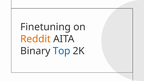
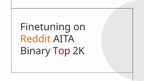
Top colour: blue -> red
